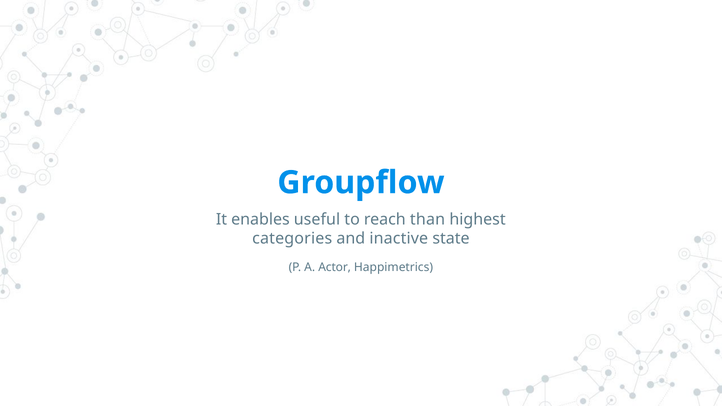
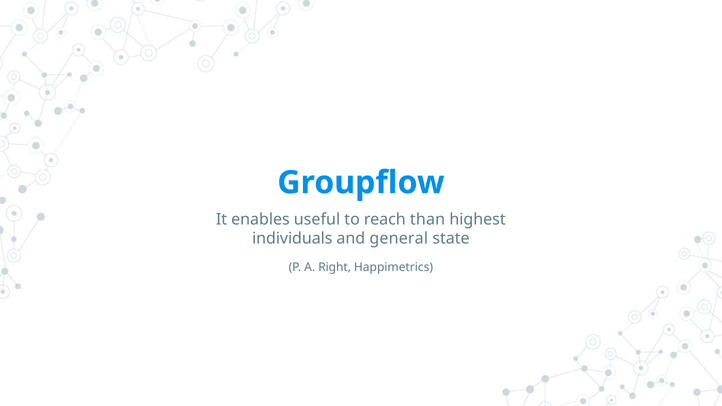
categories: categories -> individuals
inactive: inactive -> general
Actor: Actor -> Right
